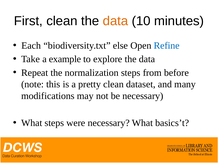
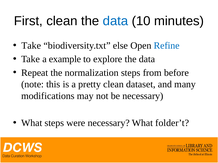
data at (115, 21) colour: orange -> blue
Each at (31, 46): Each -> Take
basics’t: basics’t -> folder’t
